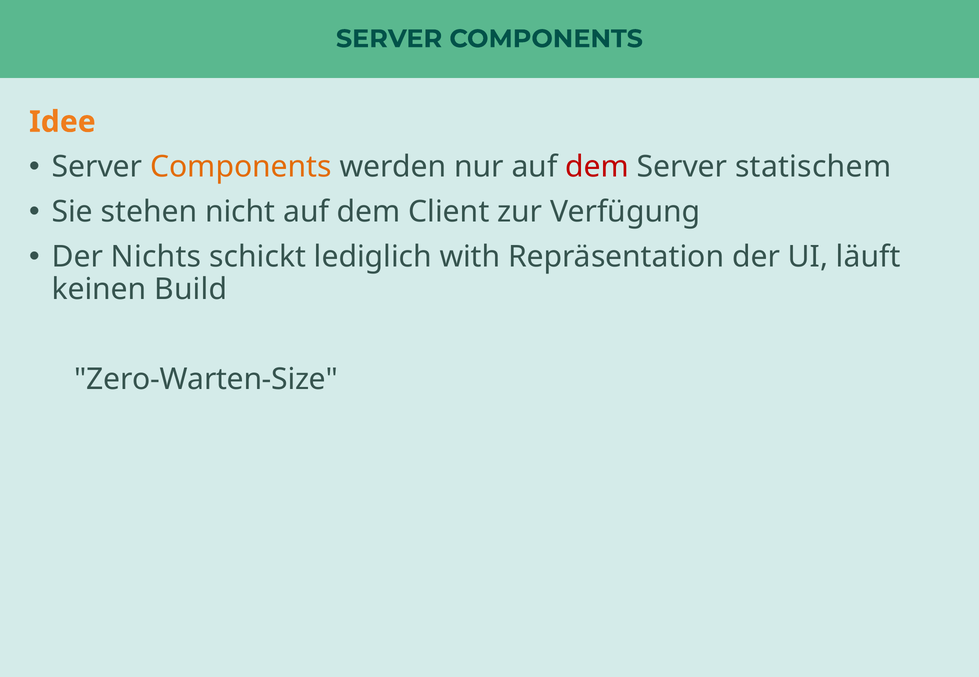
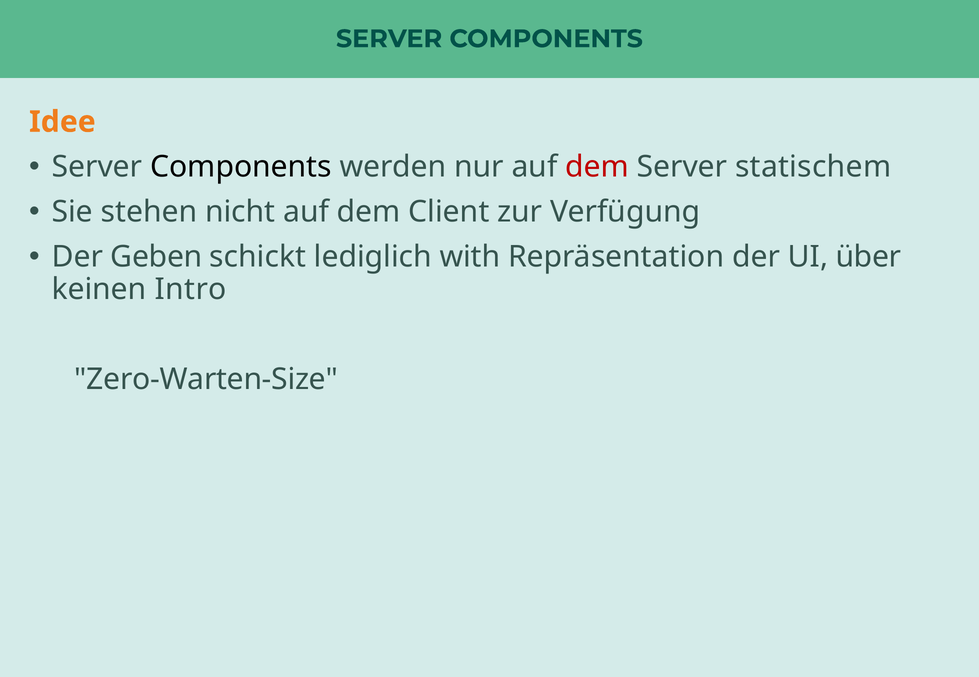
Components at (241, 167) colour: orange -> black
Nichts: Nichts -> Geben
läuft: läuft -> über
Build: Build -> Intro
